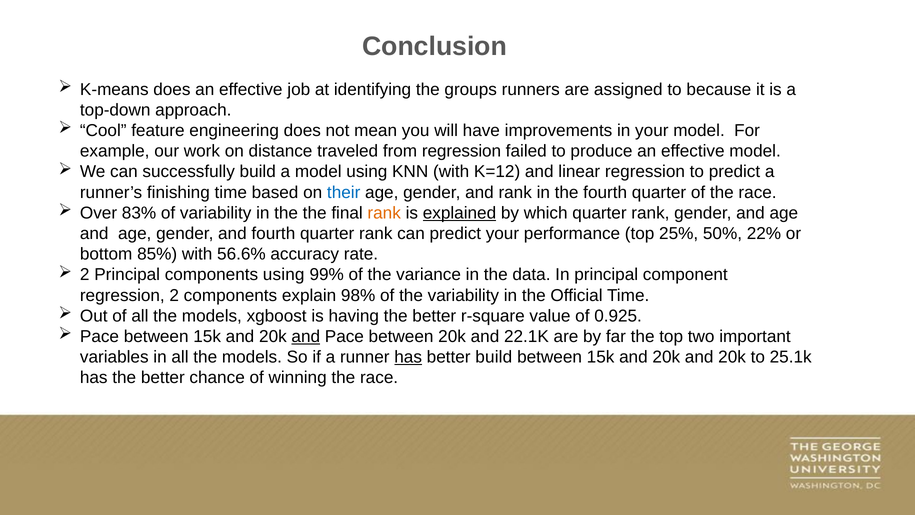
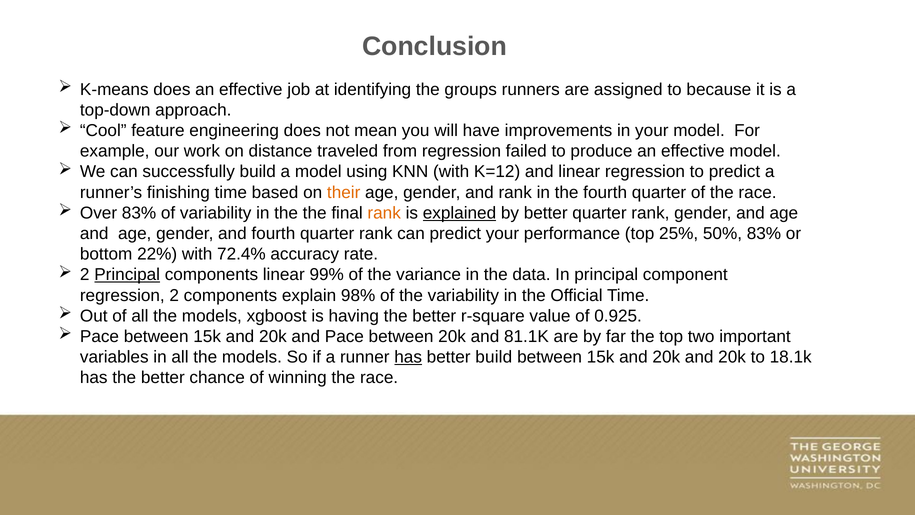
their colour: blue -> orange
by which: which -> better
50% 22%: 22% -> 83%
85%: 85% -> 22%
56.6%: 56.6% -> 72.4%
Principal at (127, 275) underline: none -> present
components using: using -> linear
and at (306, 336) underline: present -> none
22.1K: 22.1K -> 81.1K
25.1k: 25.1k -> 18.1k
